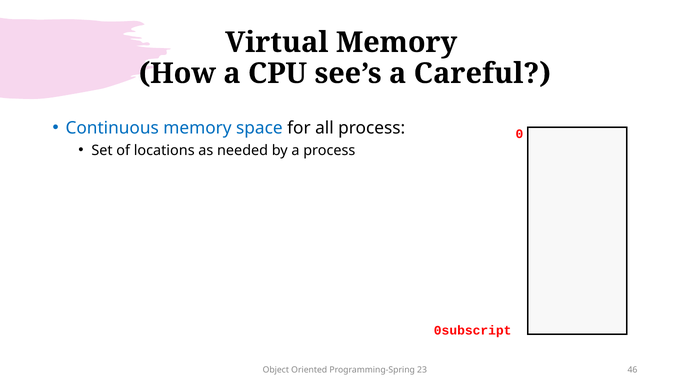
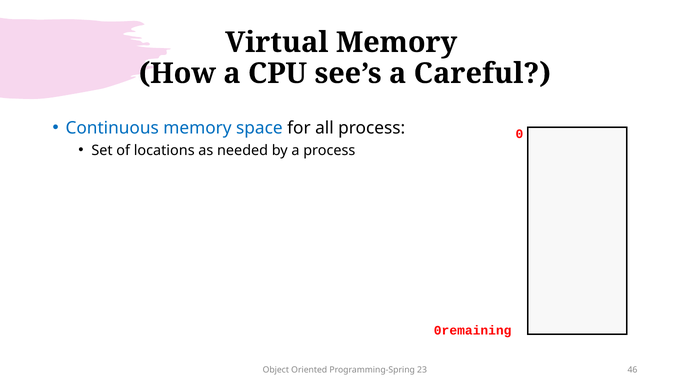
0subscript: 0subscript -> 0remaining
